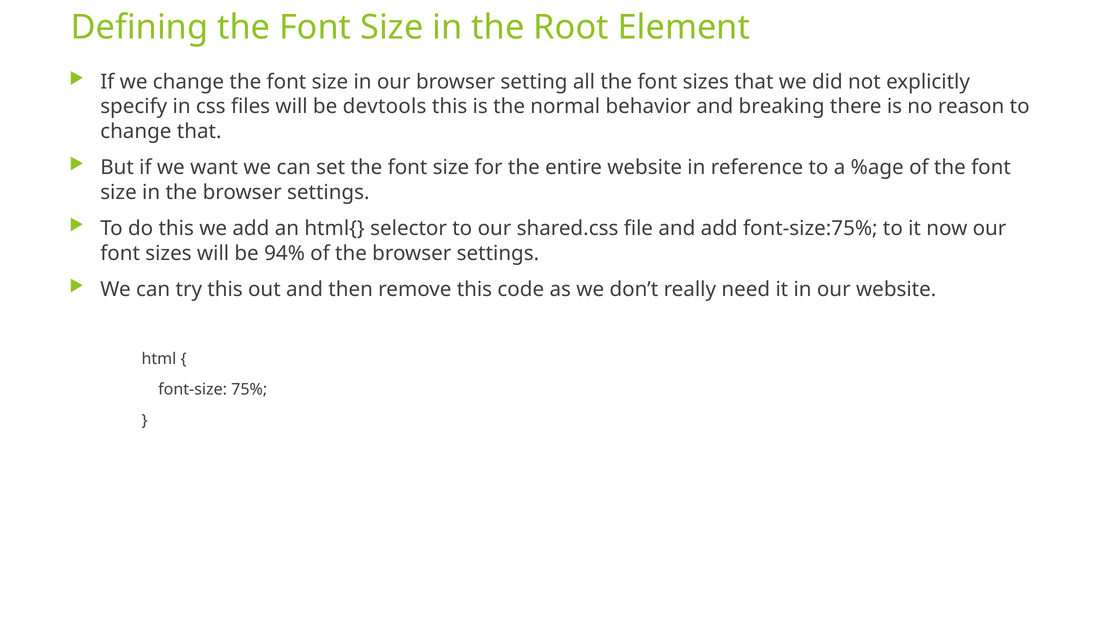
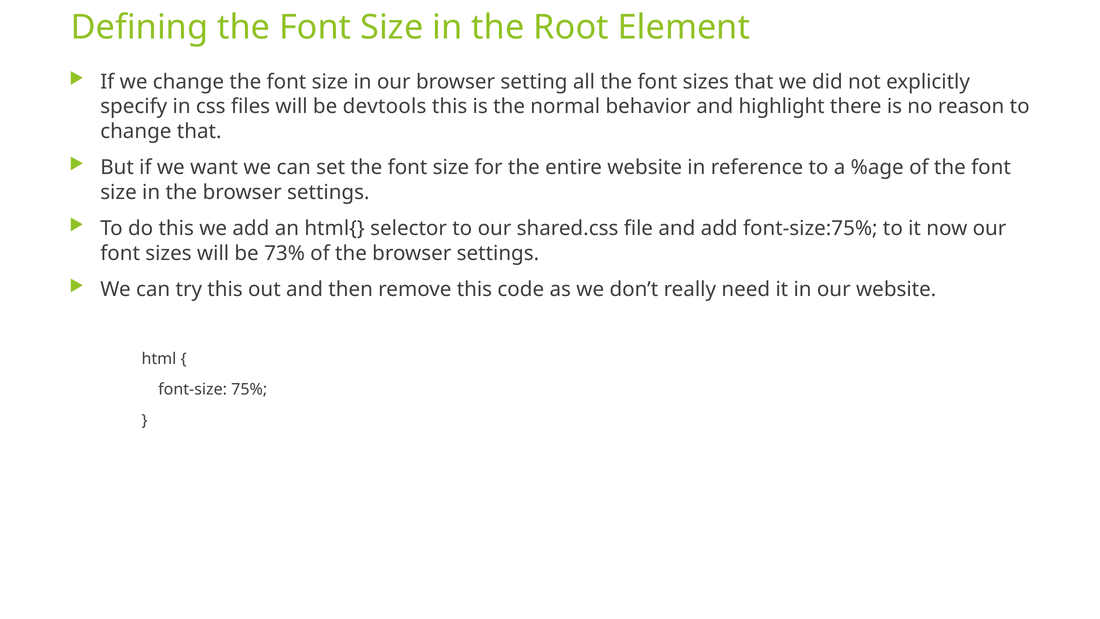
breaking: breaking -> highlight
94%: 94% -> 73%
